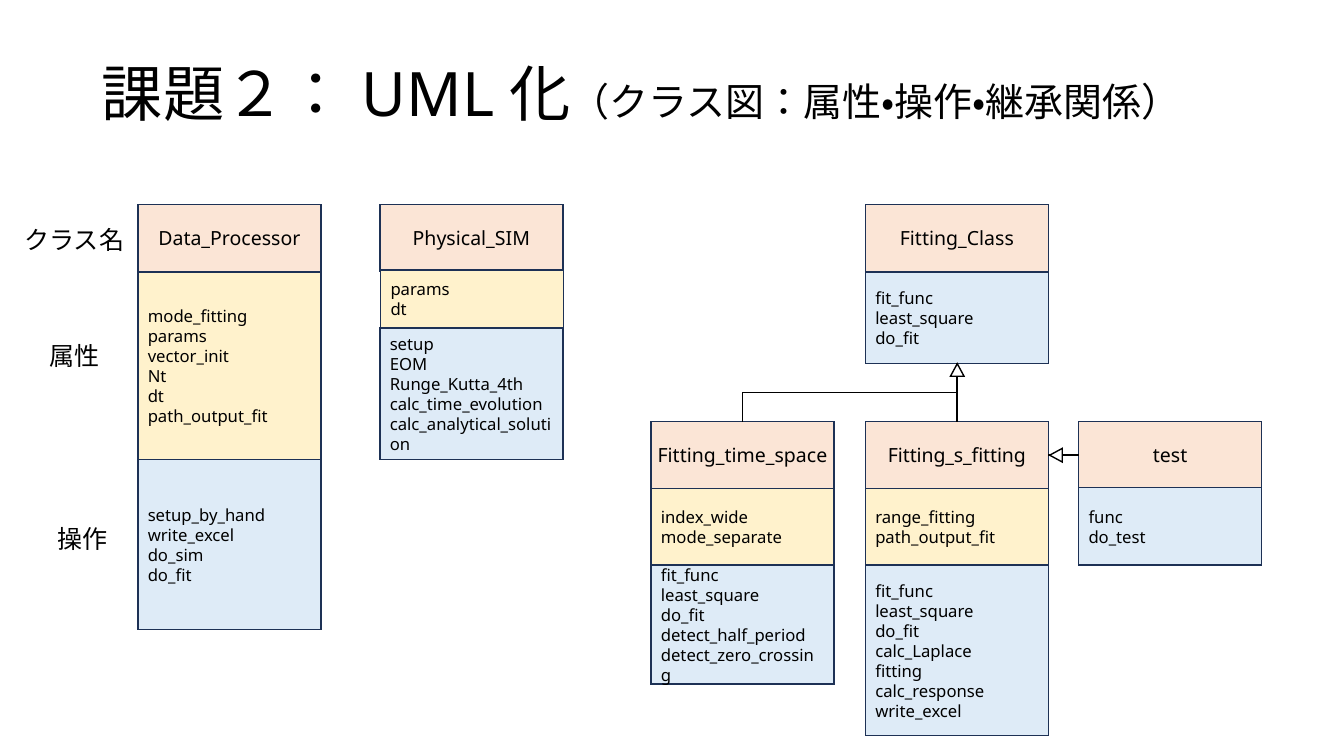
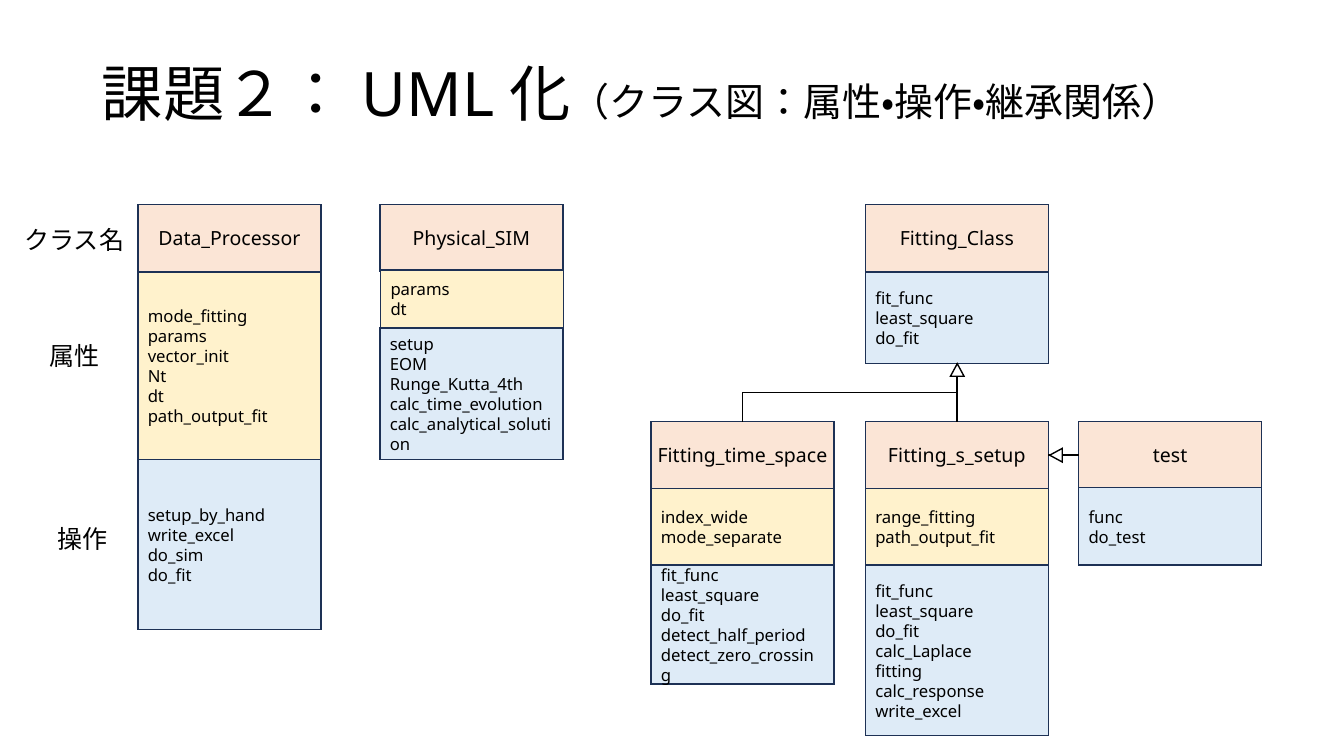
Fitting_s_fitting: Fitting_s_fitting -> Fitting_s_setup
